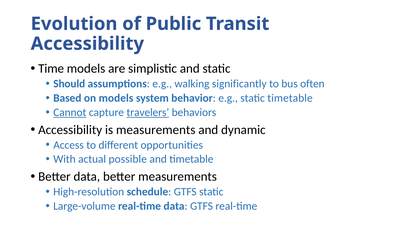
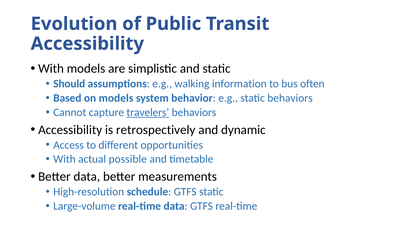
Time at (51, 69): Time -> With
significantly: significantly -> information
static timetable: timetable -> behaviors
Cannot underline: present -> none
is measurements: measurements -> retrospectively
